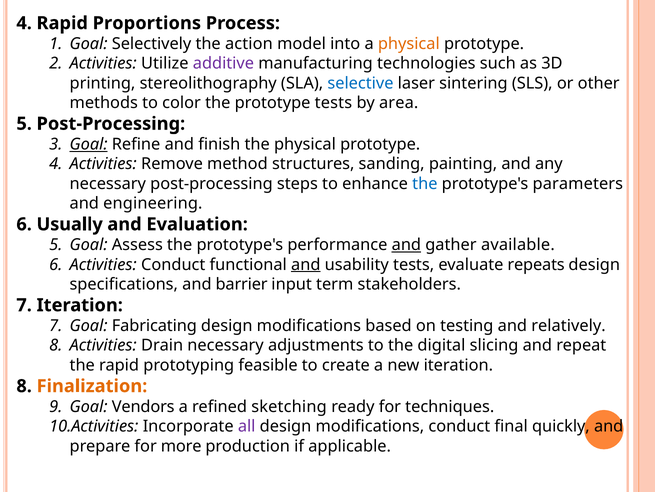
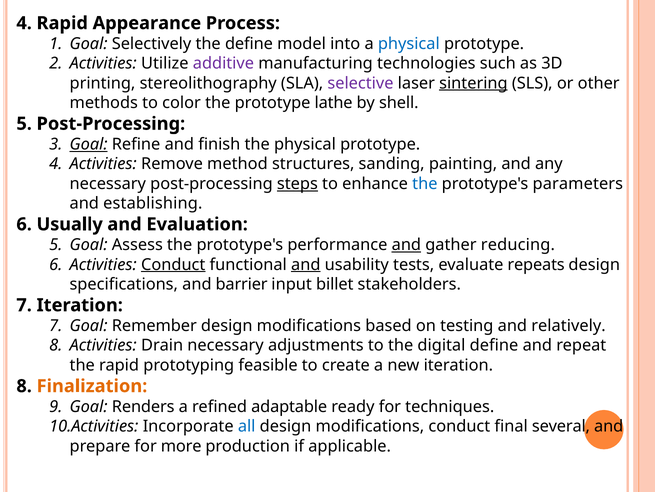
Proportions: Proportions -> Appearance
the action: action -> define
physical at (409, 44) colour: orange -> blue
selective colour: blue -> purple
sintering underline: none -> present
prototype tests: tests -> lathe
area: area -> shell
steps underline: none -> present
engineering: engineering -> establishing
available: available -> reducing
Conduct at (173, 264) underline: none -> present
term: term -> billet
Fabricating: Fabricating -> Remember
digital slicing: slicing -> define
Vendors: Vendors -> Renders
sketching: sketching -> adaptable
all colour: purple -> blue
quickly: quickly -> several
